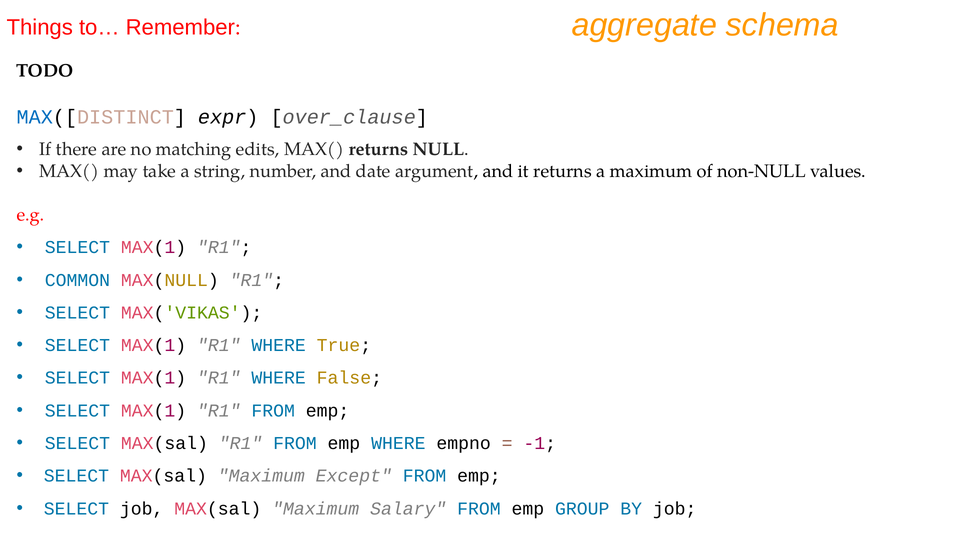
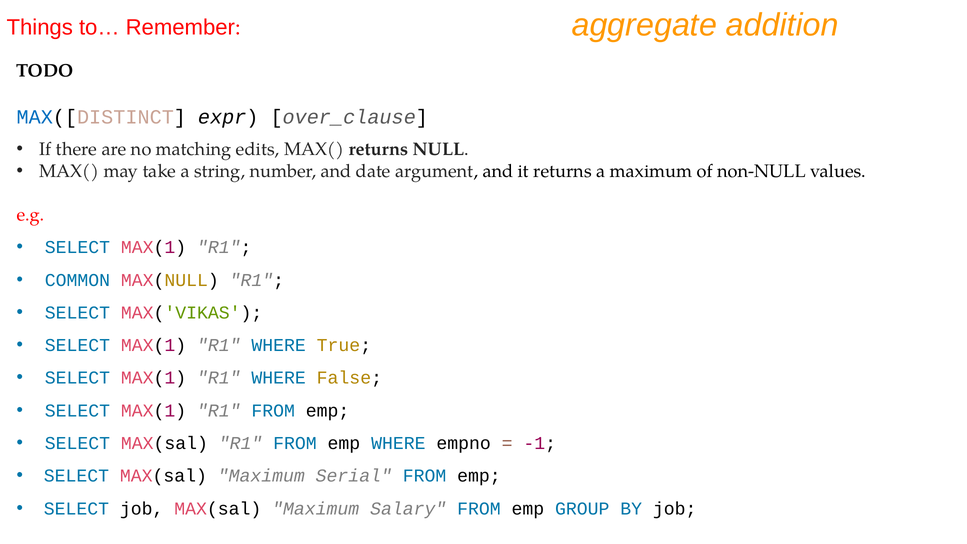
schema: schema -> addition
Except: Except -> Serial
